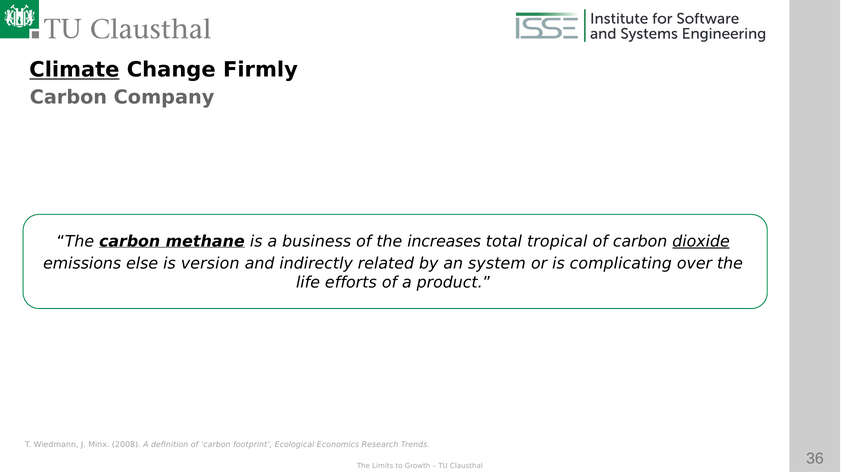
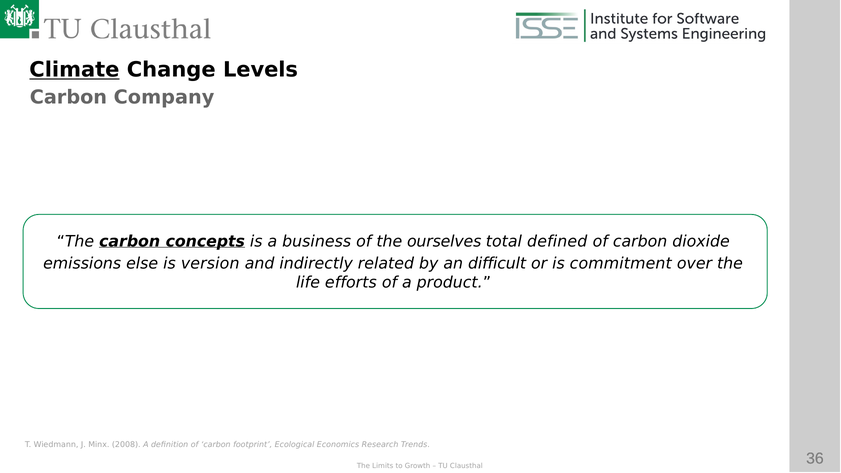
Firmly: Firmly -> Levels
methane: methane -> concepts
increases: increases -> ourselves
tropical: tropical -> defined
dioxide underline: present -> none
system: system -> difficult
complicating: complicating -> commitment
